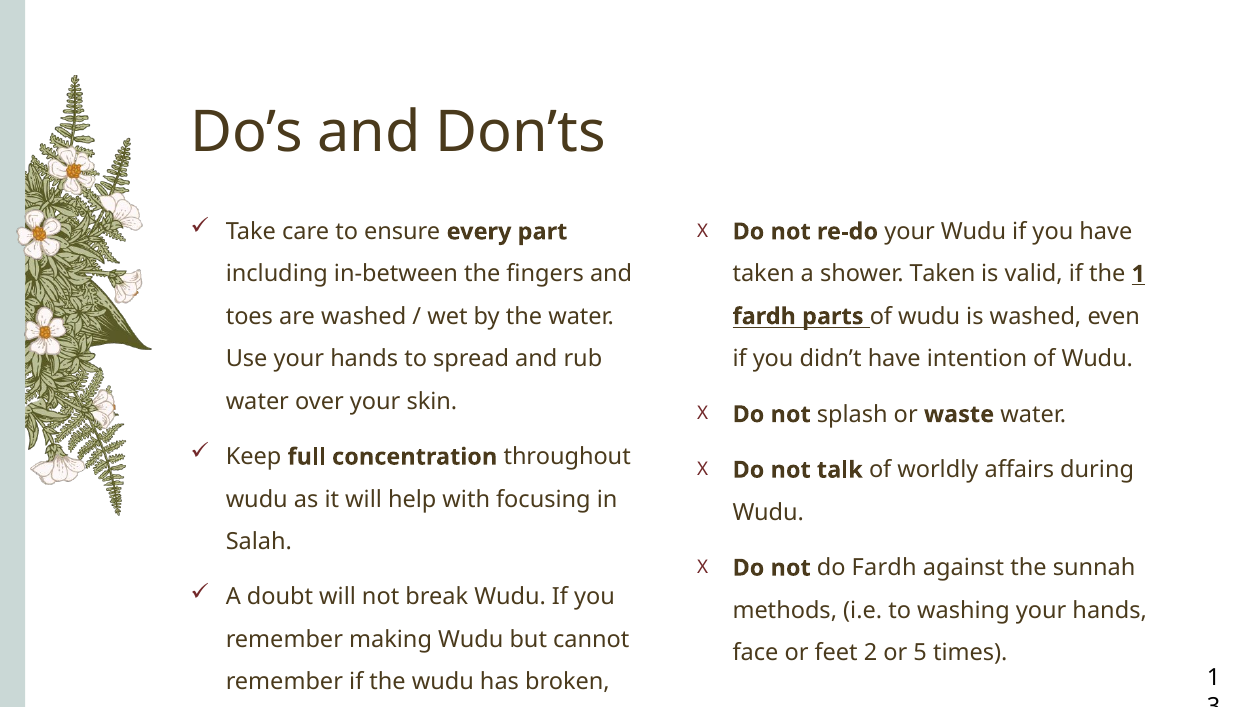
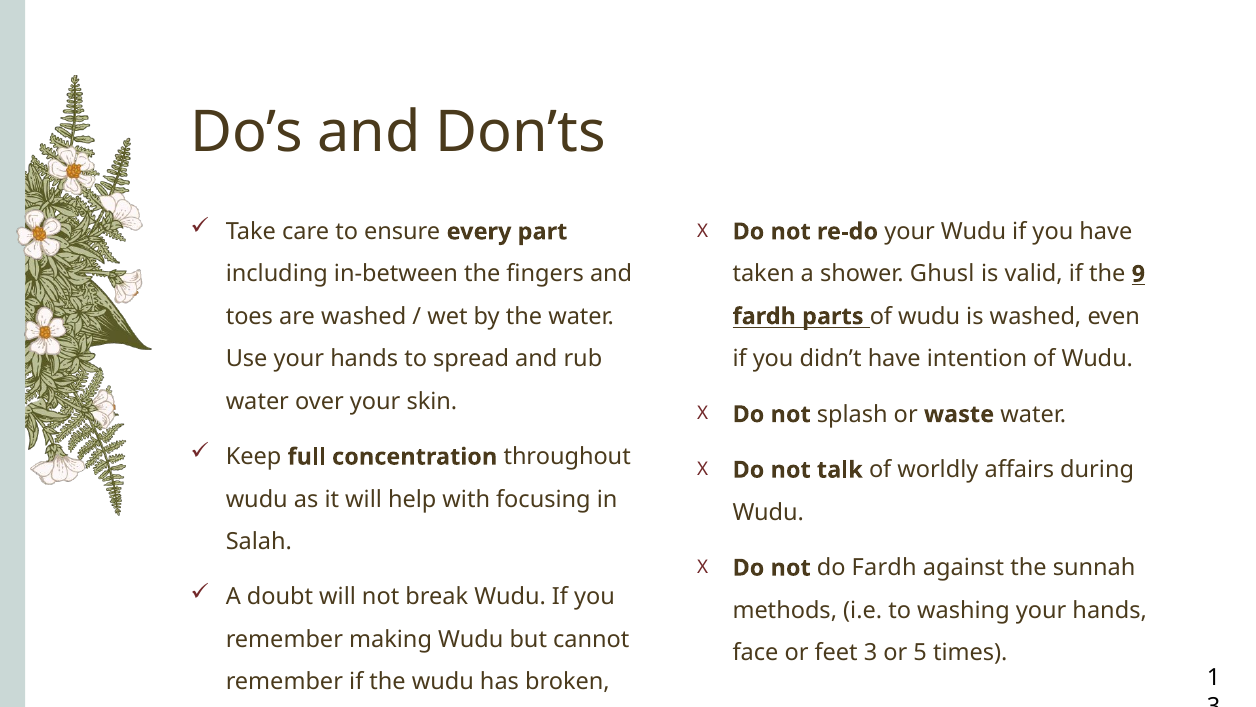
shower Taken: Taken -> Ghusl
the 1: 1 -> 9
feet 2: 2 -> 3
